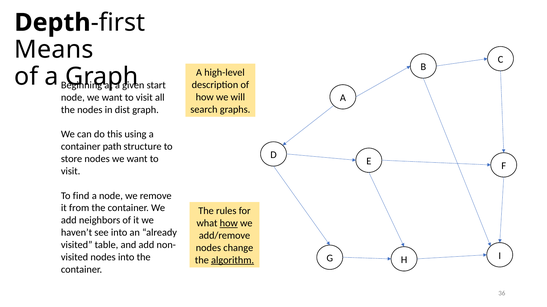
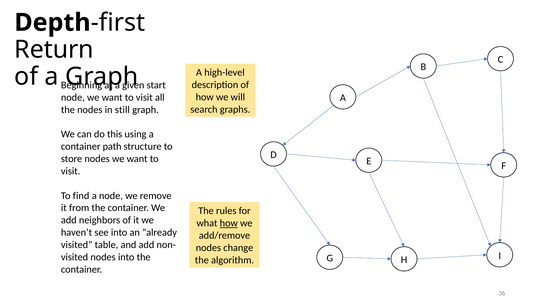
Means: Means -> Return
dist: dist -> still
algorithm underline: present -> none
